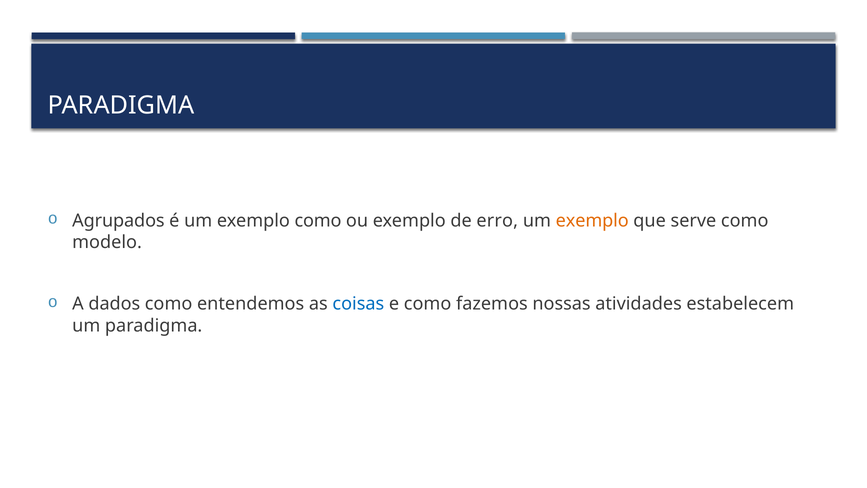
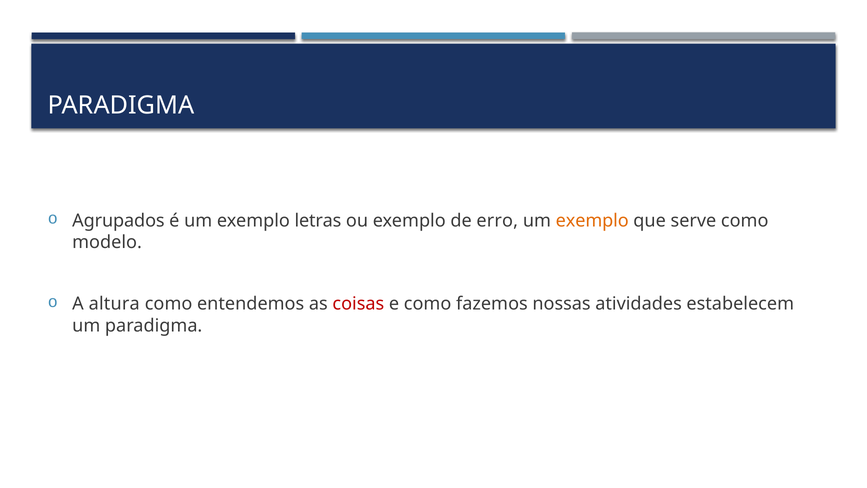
exemplo como: como -> letras
dados: dados -> altura
coisas colour: blue -> red
